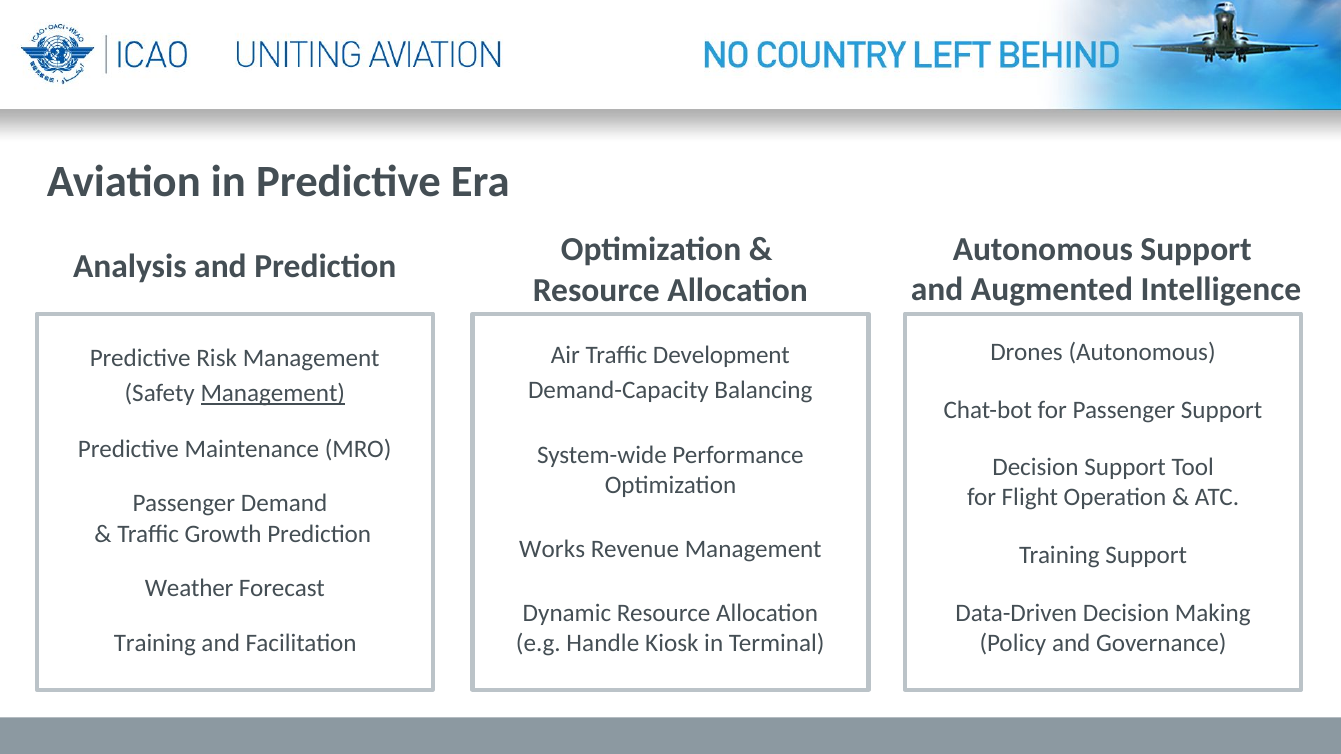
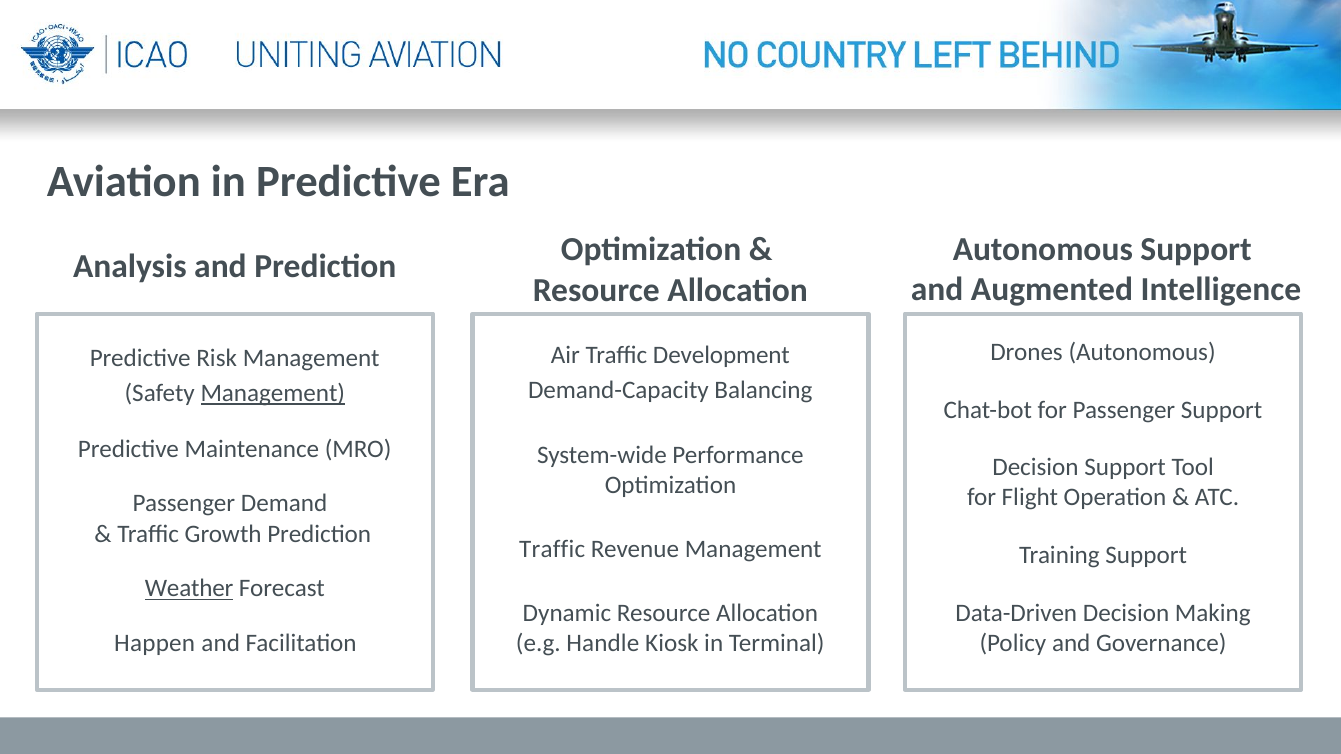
Works at (552, 549): Works -> Traffic
Weather underline: none -> present
Training at (155, 643): Training -> Happen
